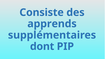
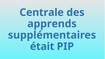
Consiste: Consiste -> Centrale
dont: dont -> était
